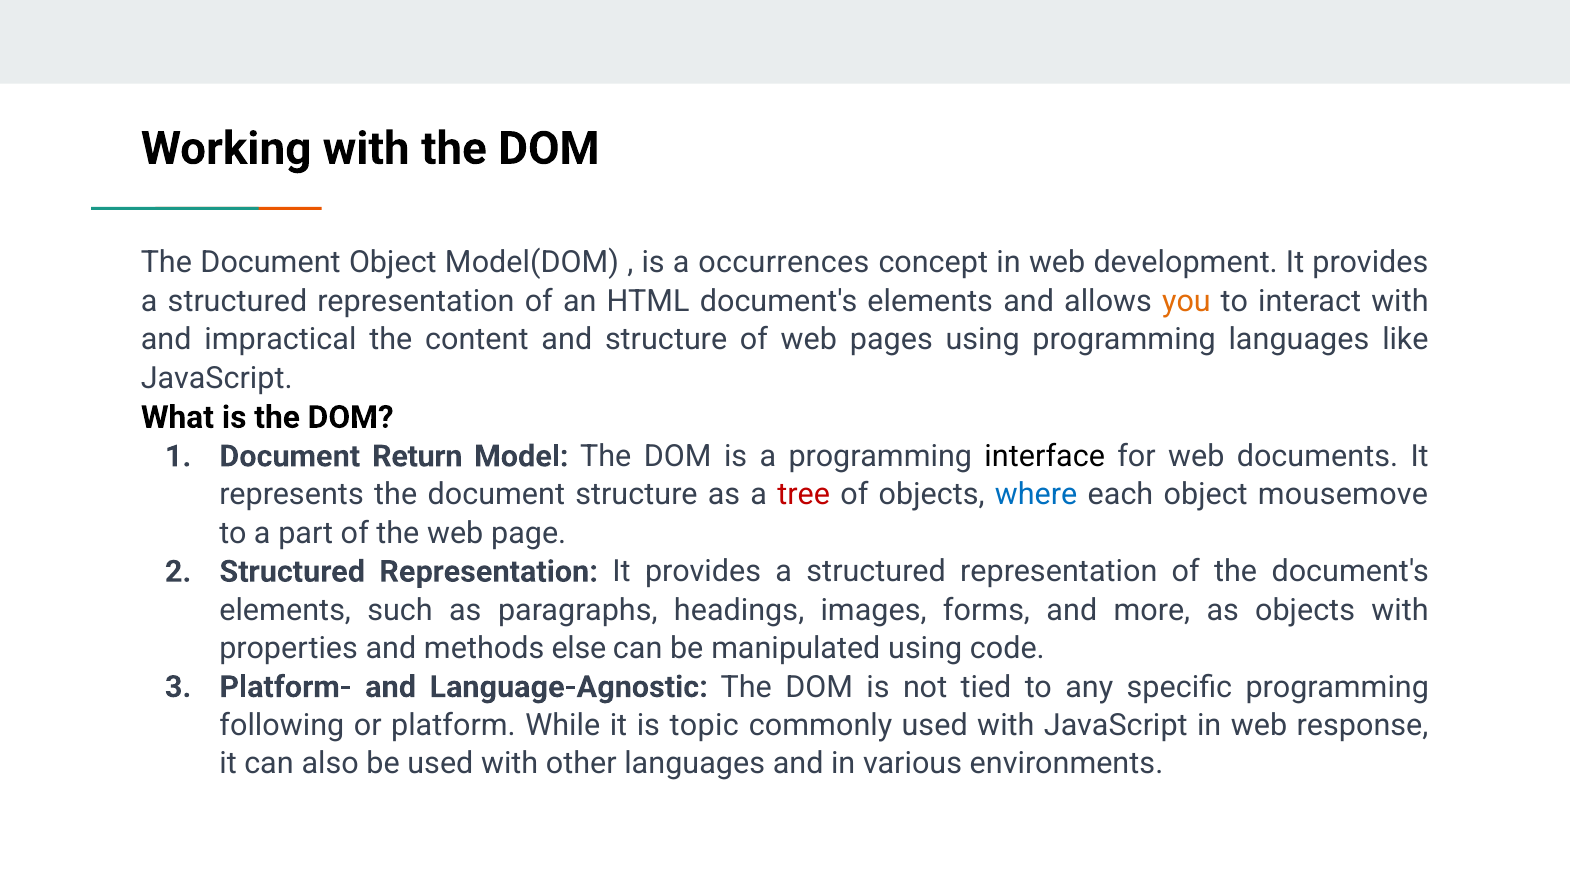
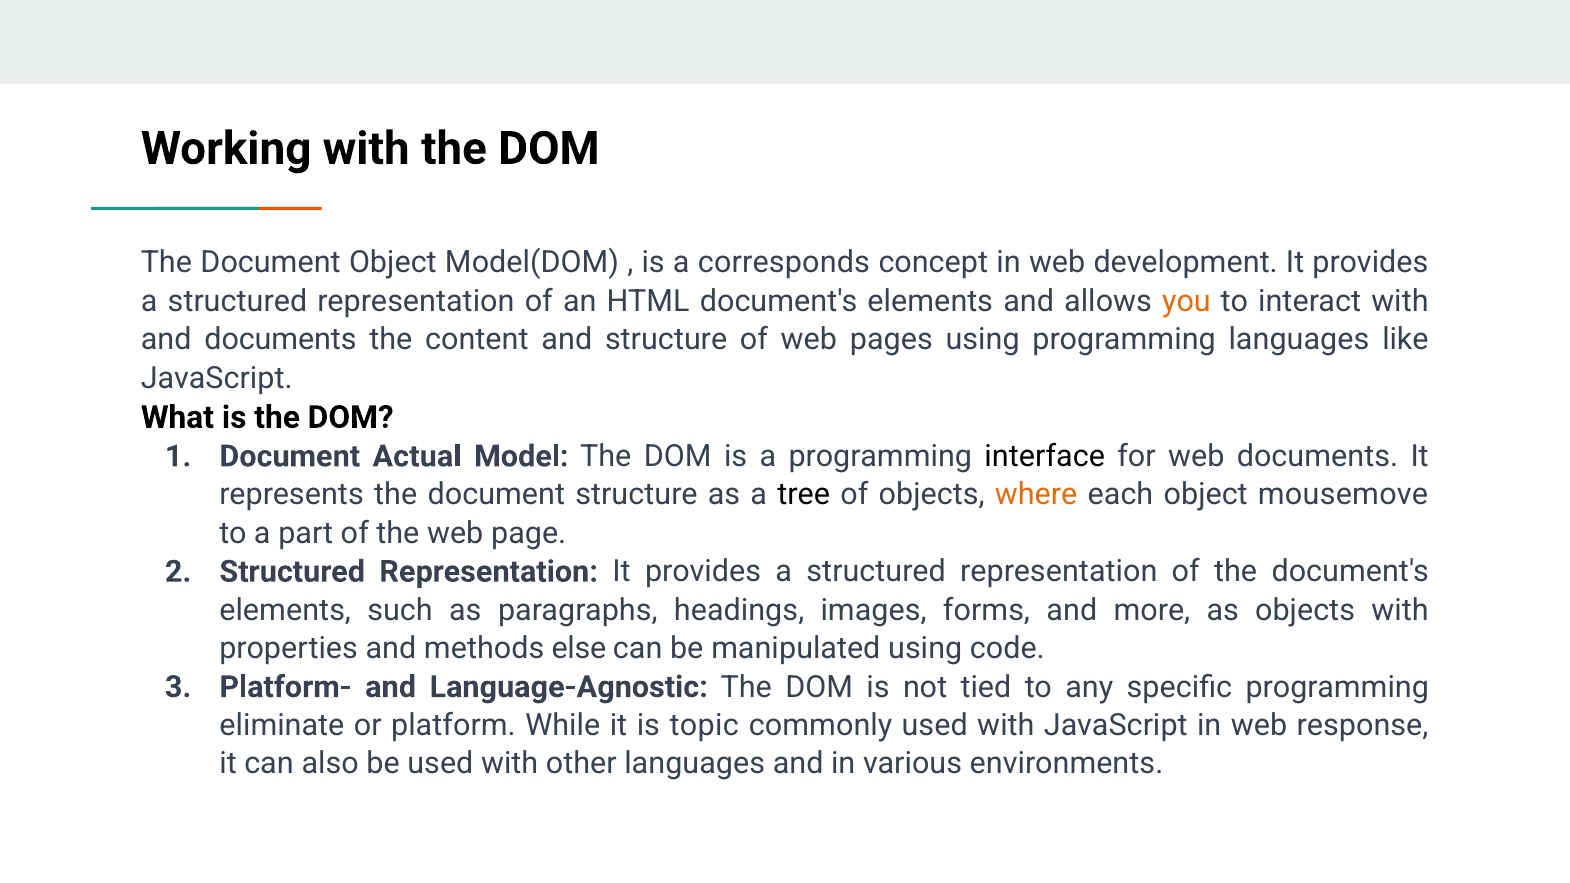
occurrences: occurrences -> corresponds
and impractical: impractical -> documents
Return: Return -> Actual
tree colour: red -> black
where colour: blue -> orange
following: following -> eliminate
